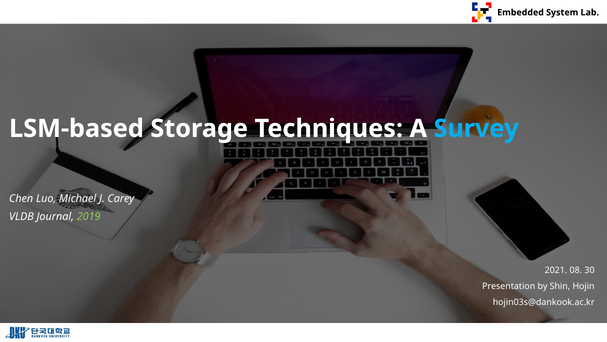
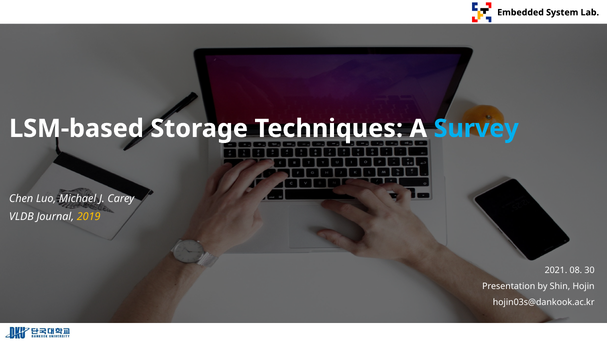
2019 colour: light green -> yellow
